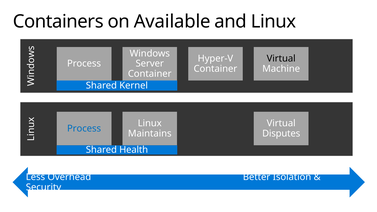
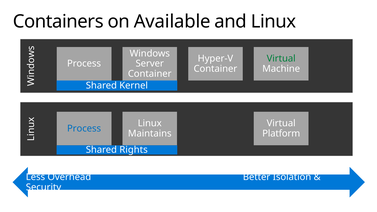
Virtual at (281, 59) colour: black -> green
Disputes: Disputes -> Platform
Health: Health -> Rights
